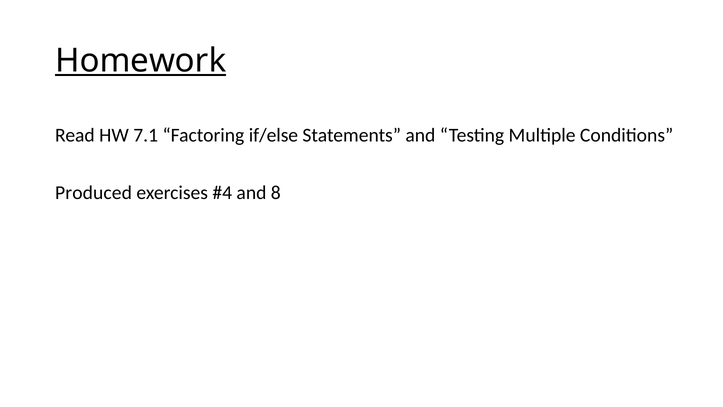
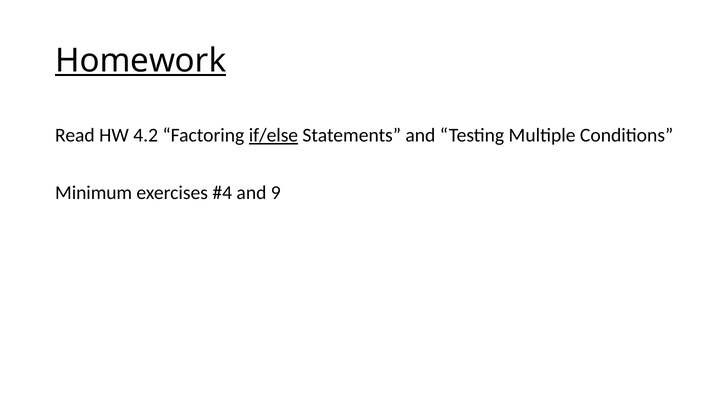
7.1: 7.1 -> 4.2
if/else underline: none -> present
Produced: Produced -> Minimum
8: 8 -> 9
